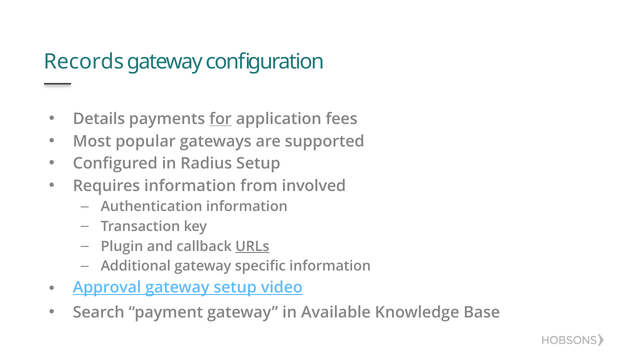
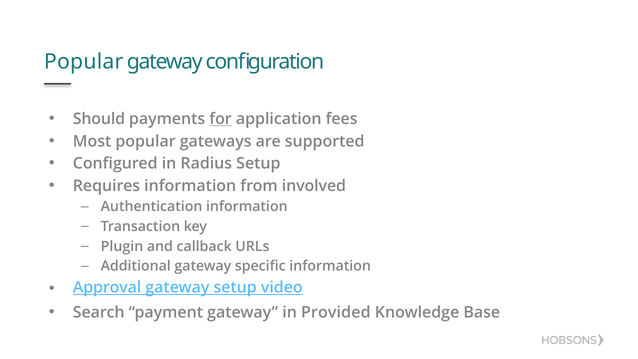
Records at (84, 62): Records -> Popular
Details: Details -> Should
URLs underline: present -> none
Available: Available -> Provided
